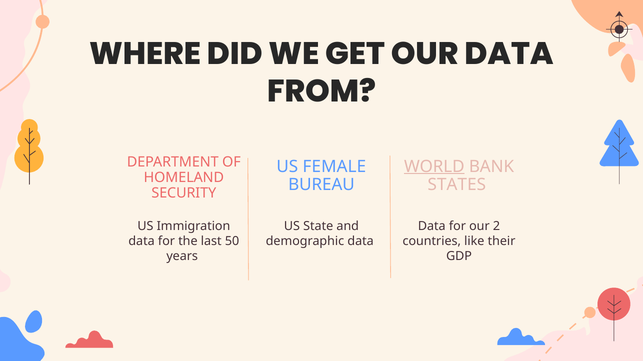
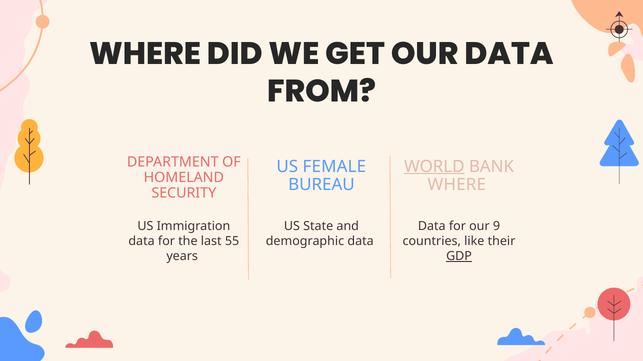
STATES at (457, 185): STATES -> WHERE
2: 2 -> 9
50: 50 -> 55
GDP underline: none -> present
